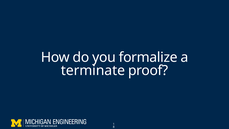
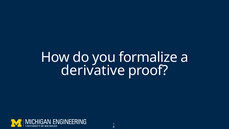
terminate: terminate -> derivative
